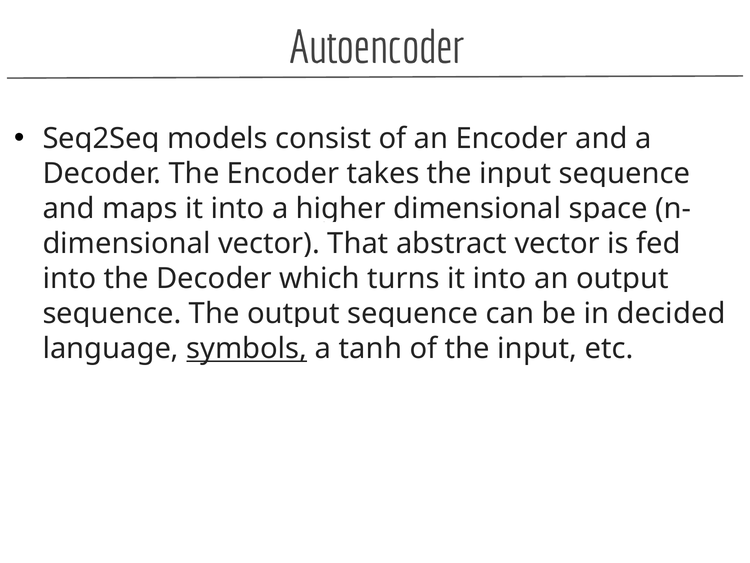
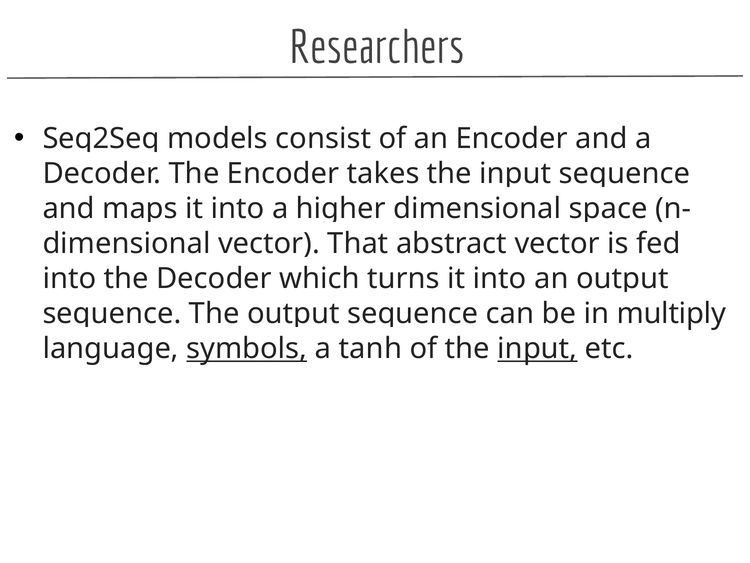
Autoencoder: Autoencoder -> Researchers
decided: decided -> multiply
input at (537, 348) underline: none -> present
